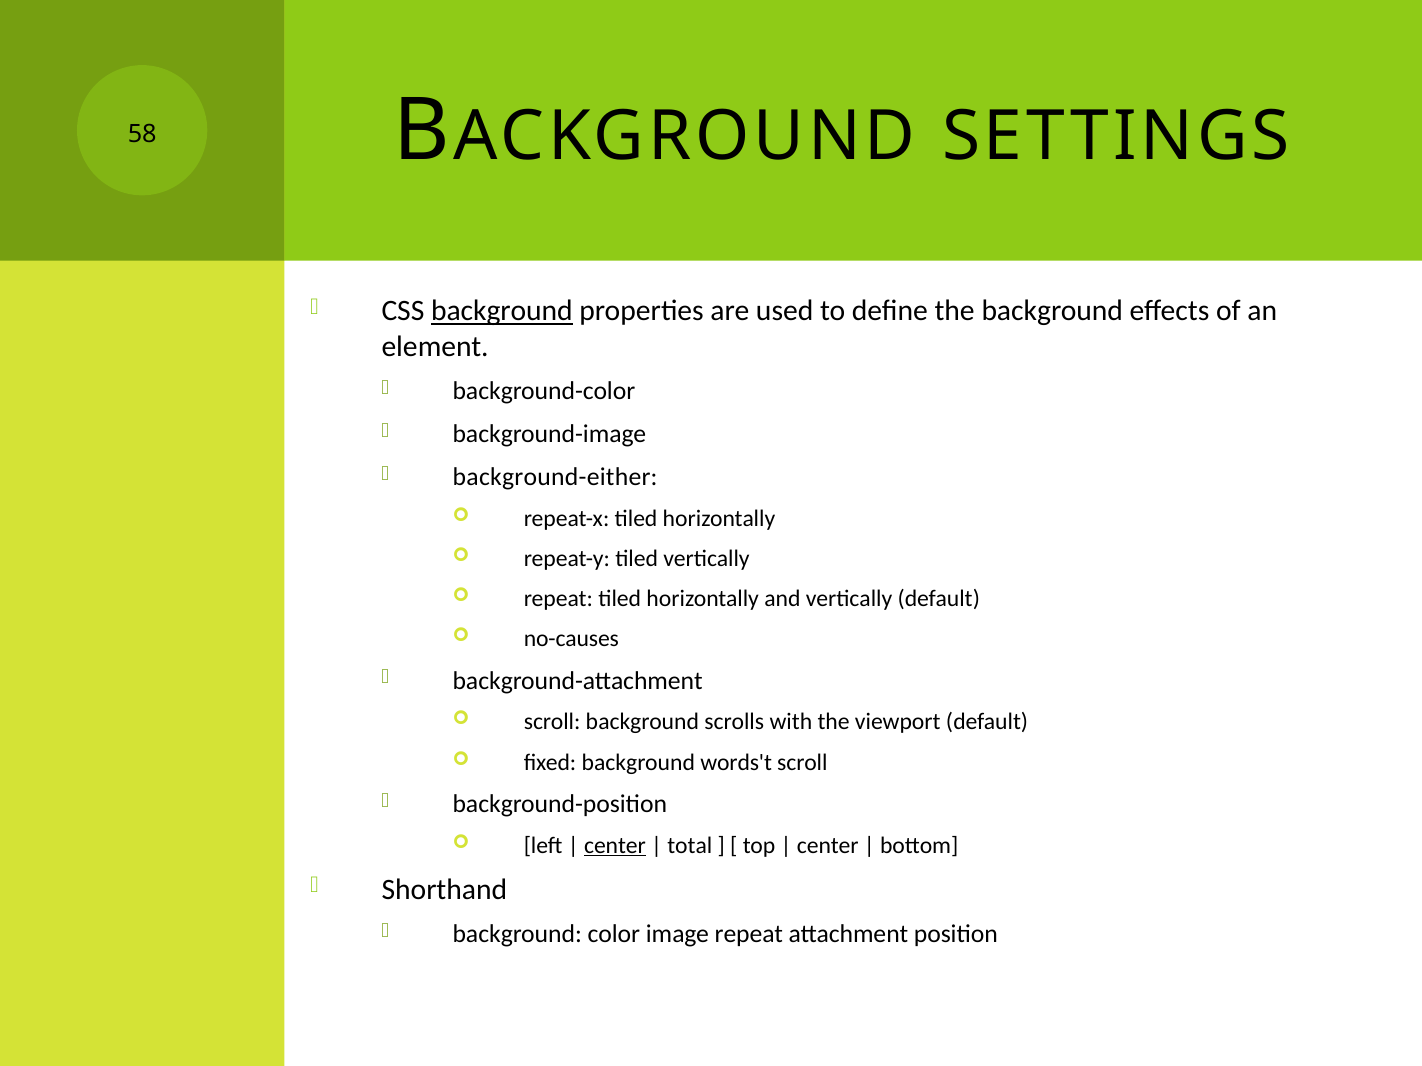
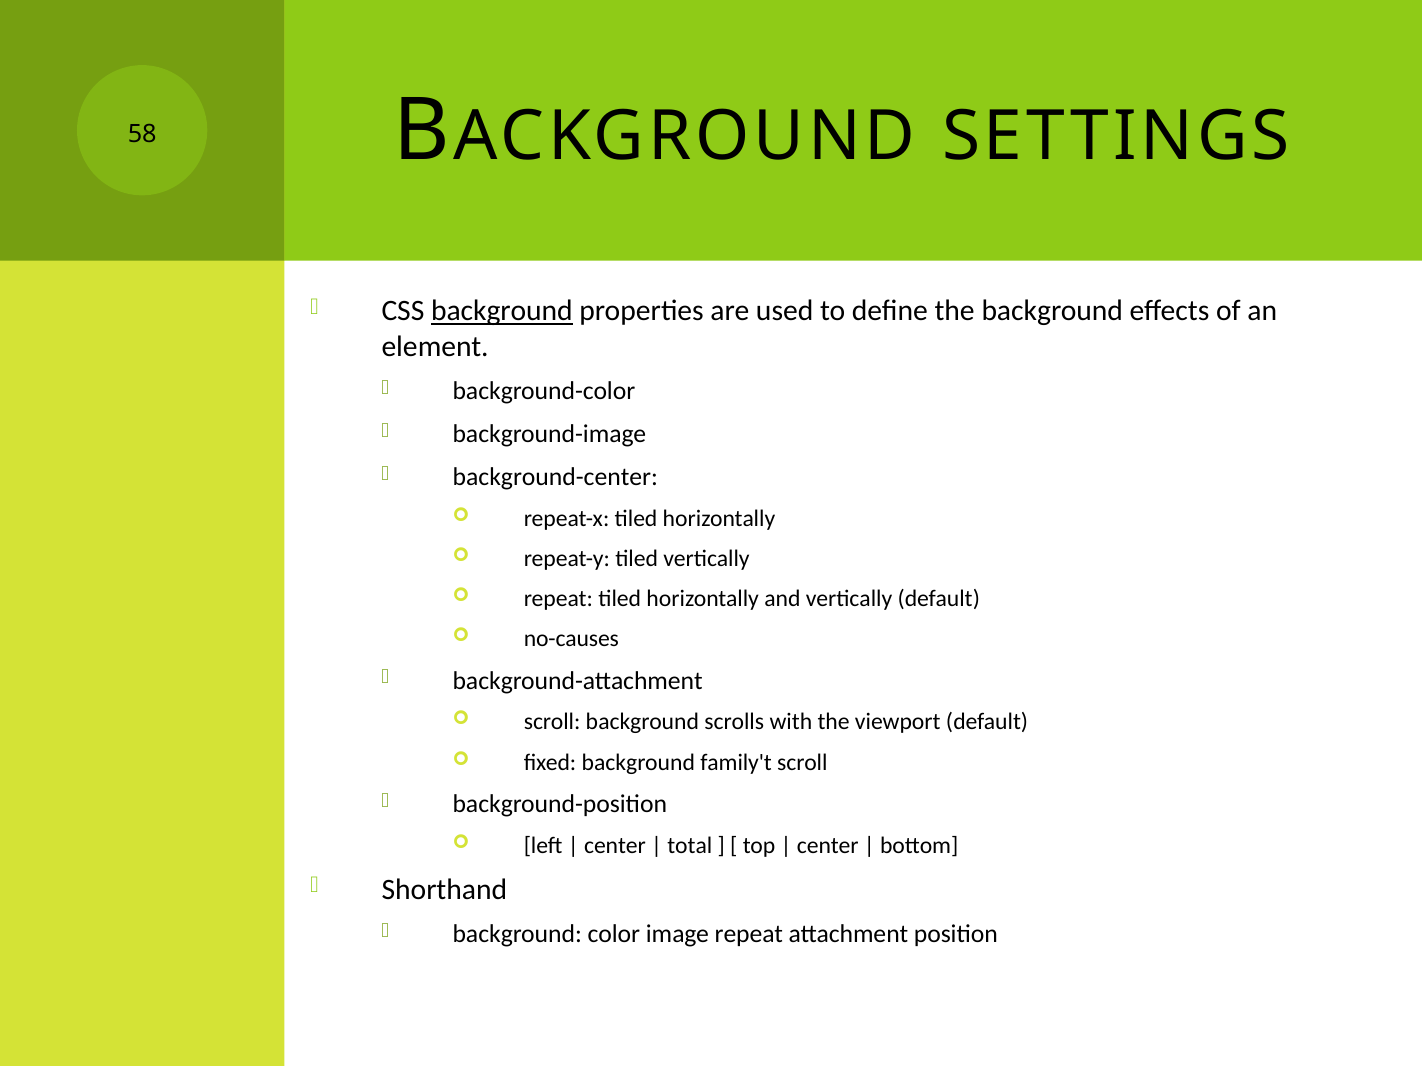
background-either: background-either -> background-center
words't: words't -> family't
center at (615, 846) underline: present -> none
